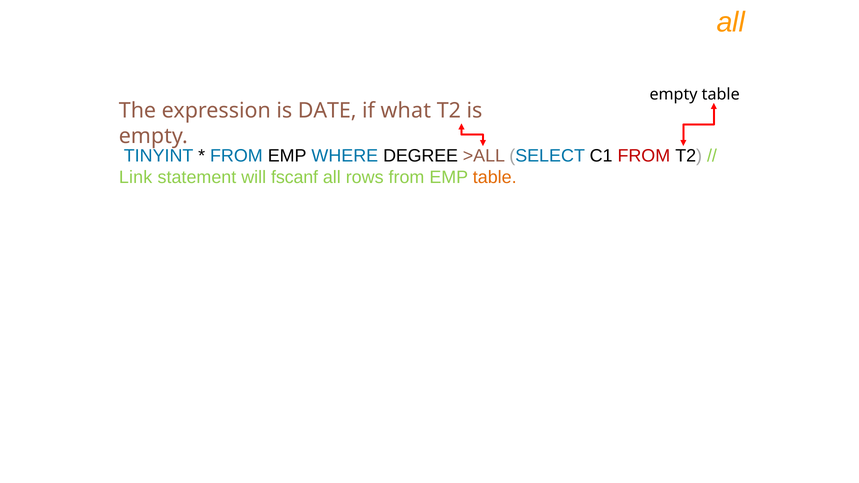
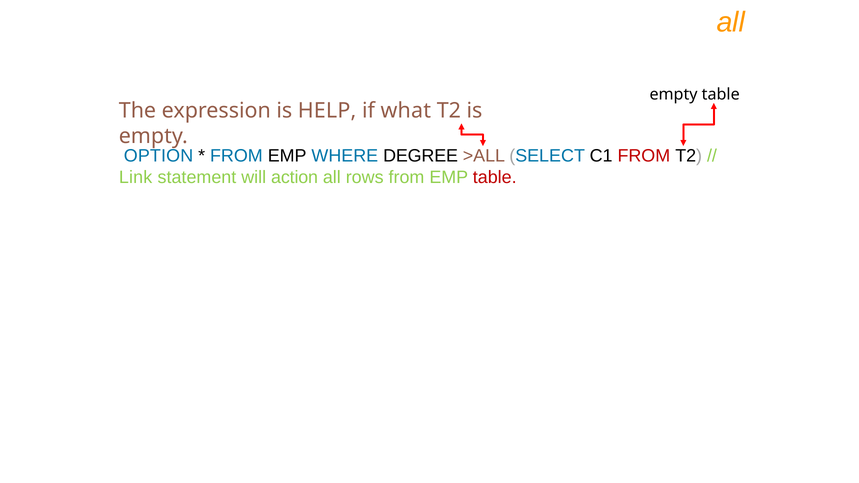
DATE: DATE -> HELP
TINYINT: TINYINT -> OPTION
fscanf: fscanf -> action
table at (495, 177) colour: orange -> red
